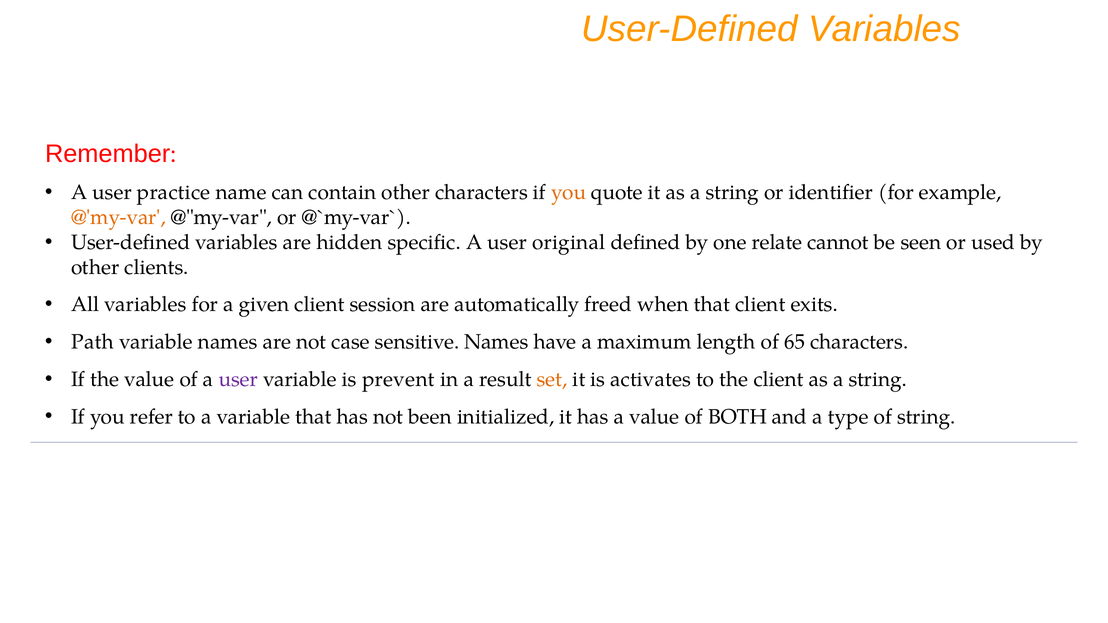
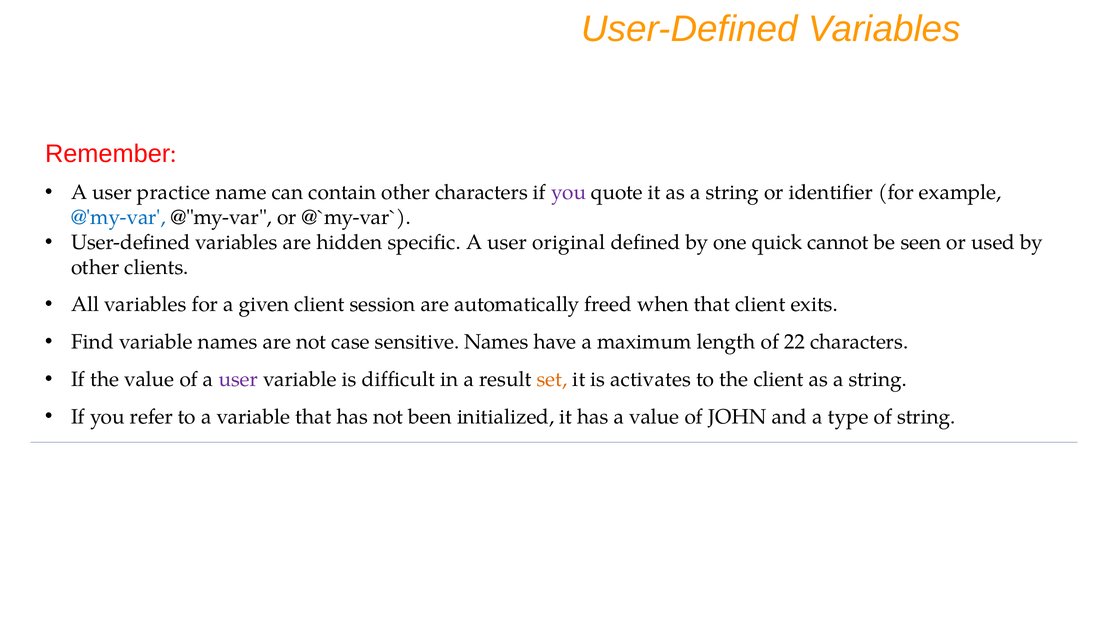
you at (569, 193) colour: orange -> purple
@'my-var colour: orange -> blue
relate: relate -> quick
Path: Path -> Find
65: 65 -> 22
prevent: prevent -> difficult
BOTH: BOTH -> JOHN
